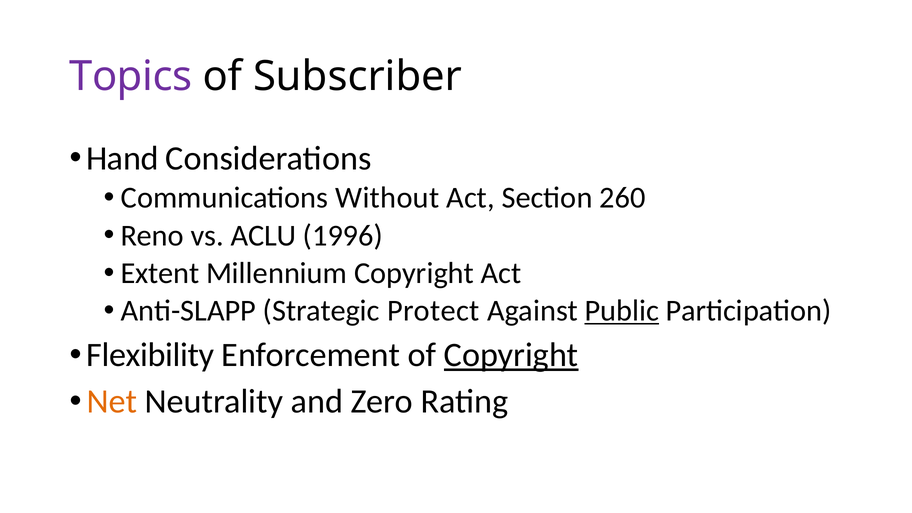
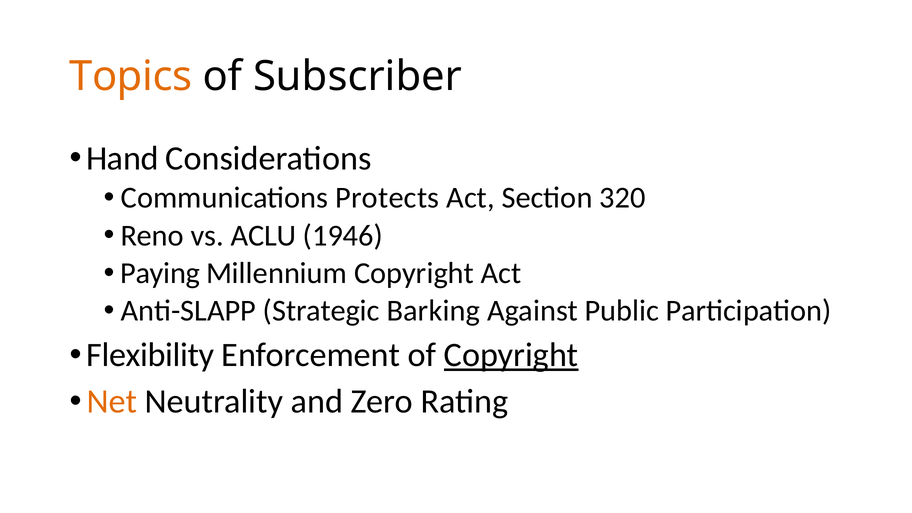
Topics colour: purple -> orange
Without: Without -> Protects
260: 260 -> 320
1996: 1996 -> 1946
Extent: Extent -> Paying
Protect: Protect -> Barking
Public underline: present -> none
